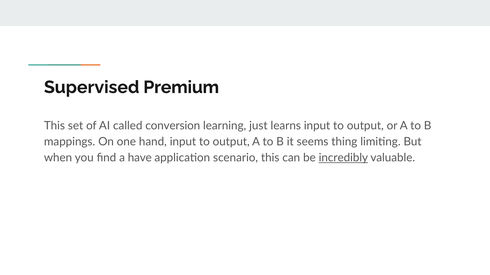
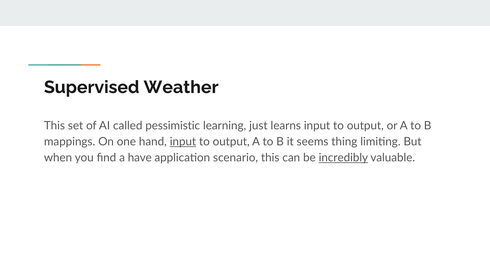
Premium: Premium -> Weather
conversion: conversion -> pessimistic
input at (183, 142) underline: none -> present
